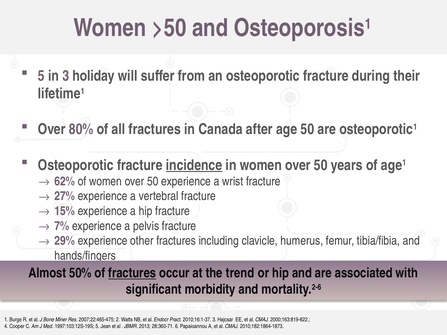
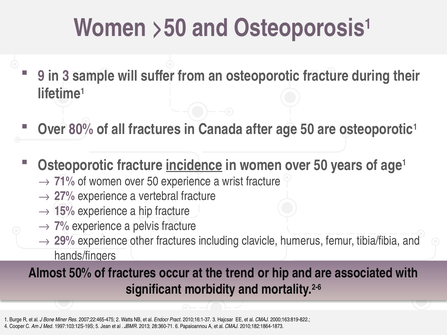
5 at (41, 76): 5 -> 9
holiday: holiday -> sample
62%: 62% -> 71%
fractures at (132, 273) underline: present -> none
